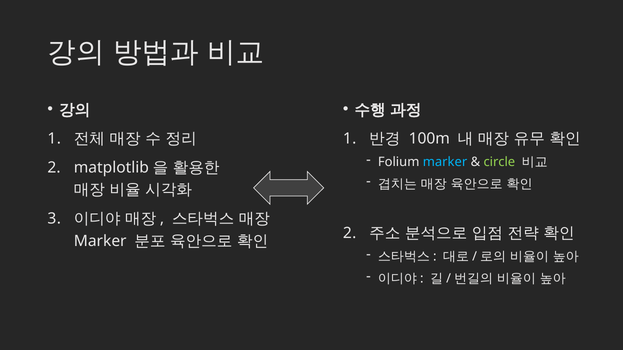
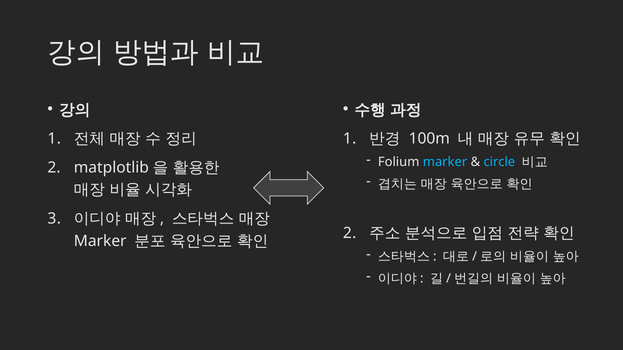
circle colour: light green -> light blue
